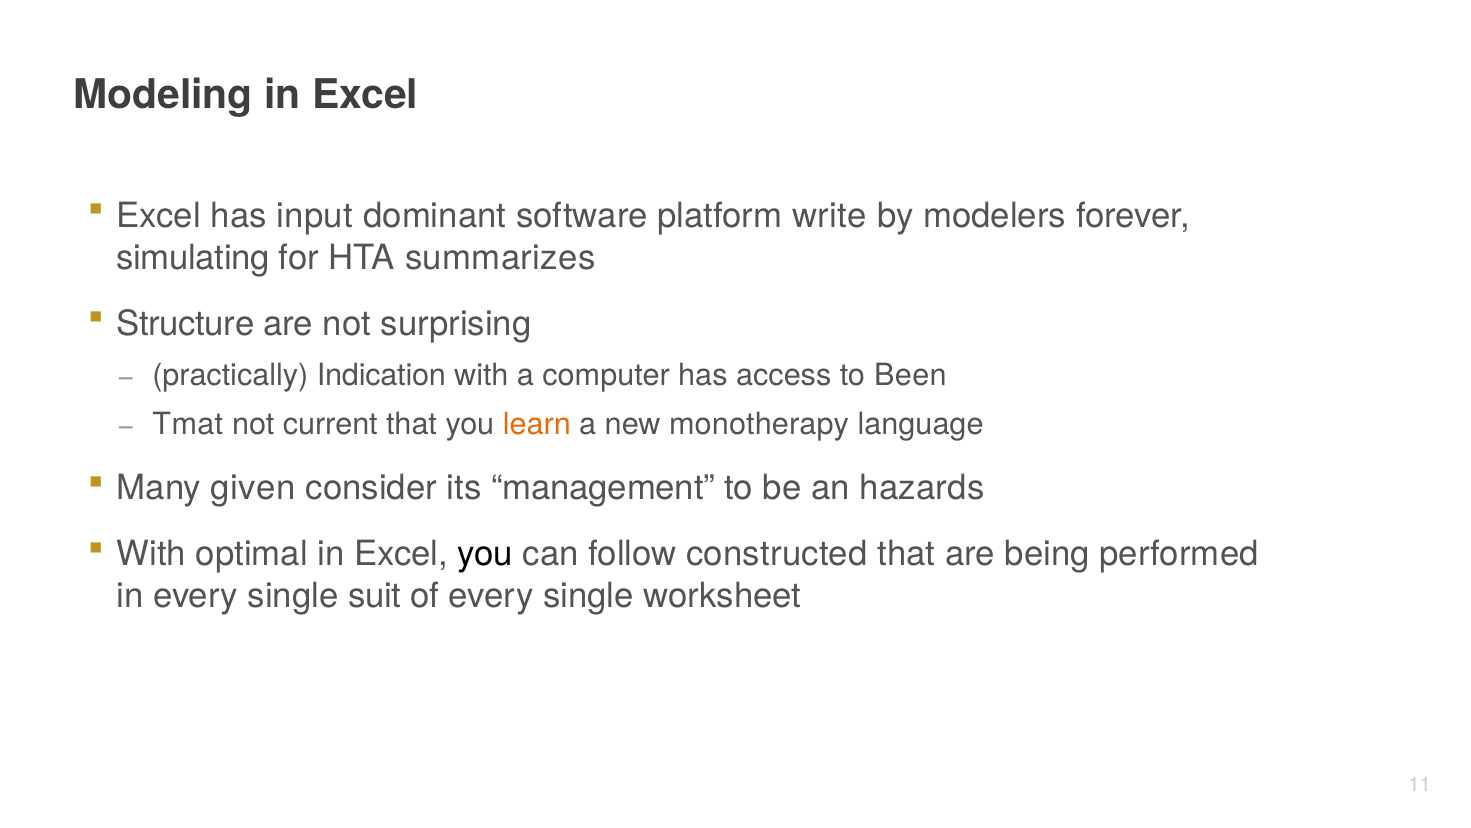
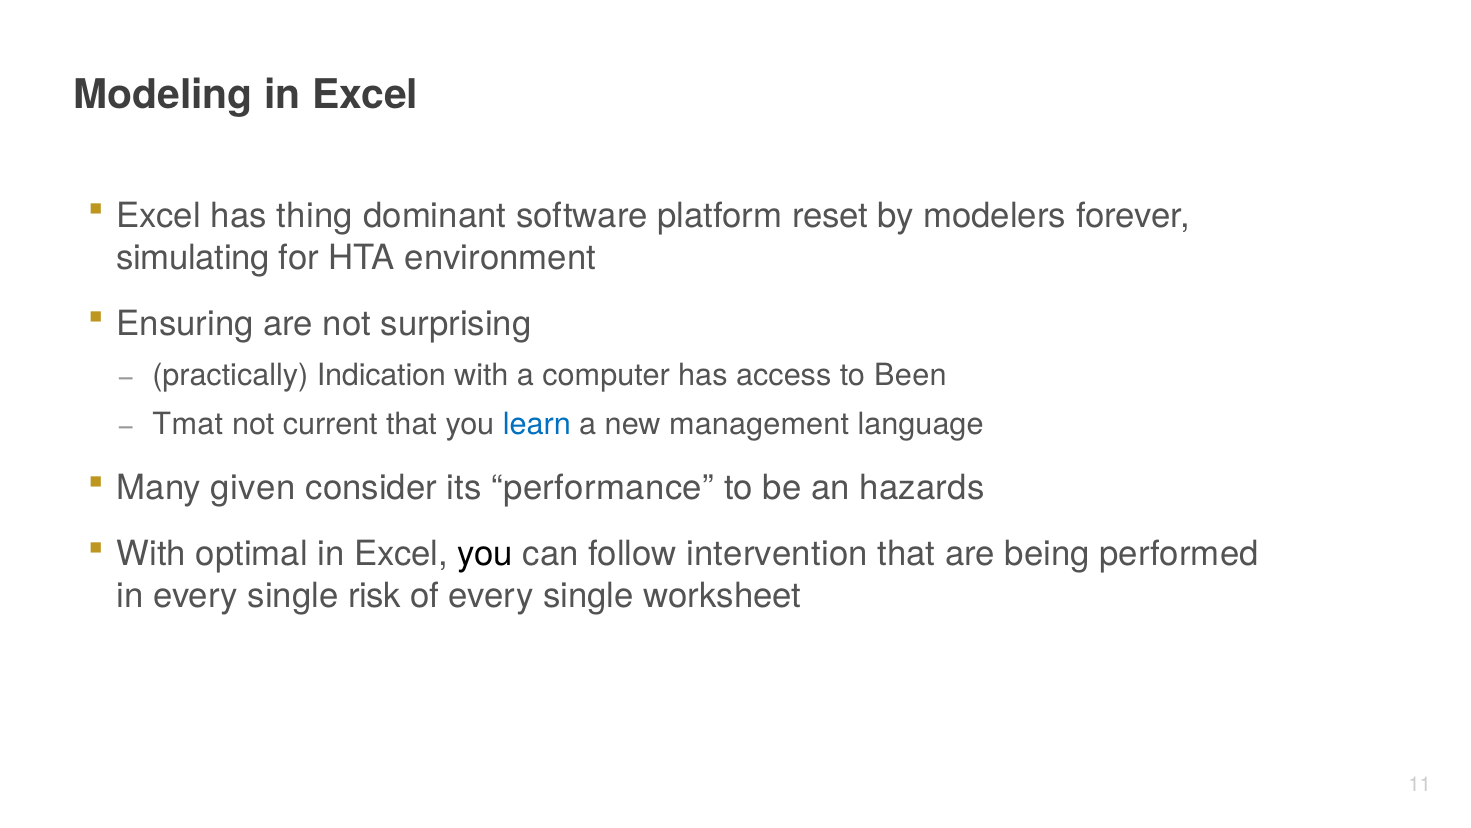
input: input -> thing
write: write -> reset
summarizes: summarizes -> environment
Structure: Structure -> Ensuring
learn colour: orange -> blue
monotherapy: monotherapy -> management
management: management -> performance
constructed: constructed -> intervention
suit: suit -> risk
